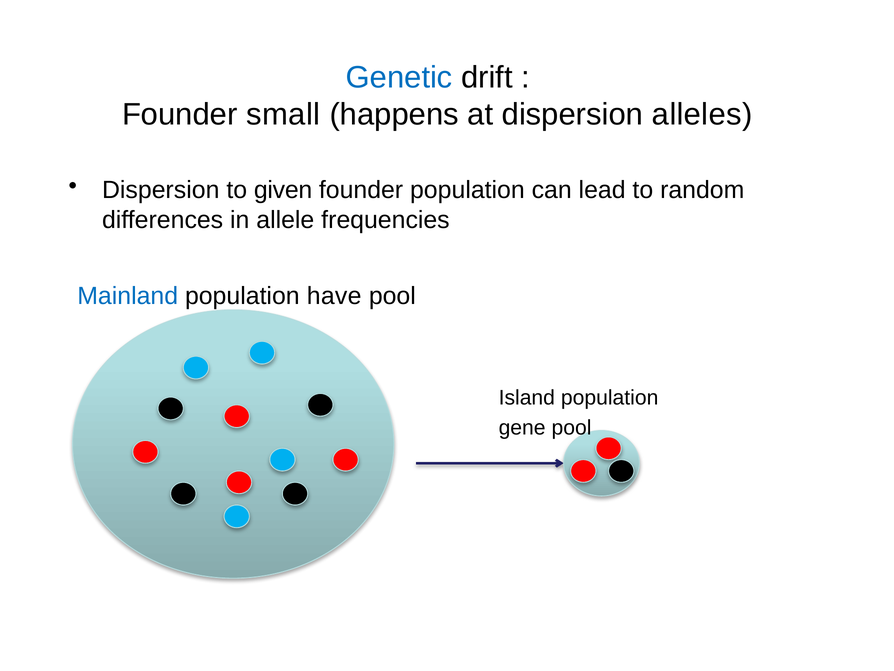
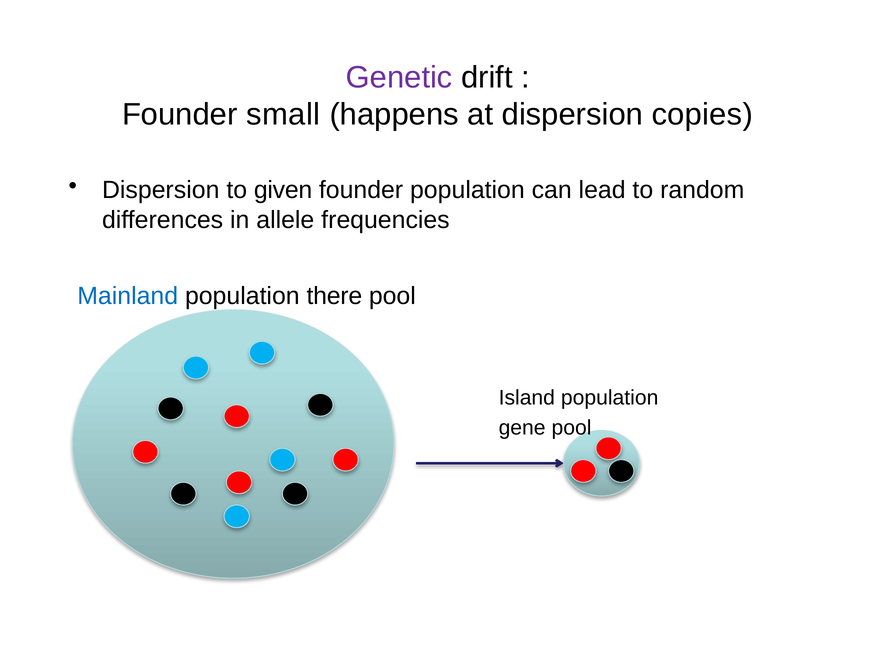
Genetic colour: blue -> purple
alleles: alleles -> copies
have: have -> there
